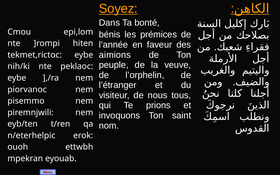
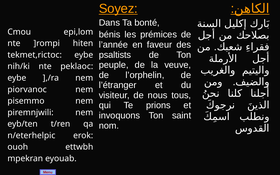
aimions: aimions -> psaltists
